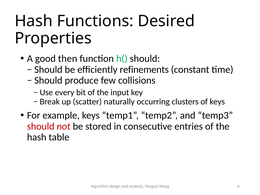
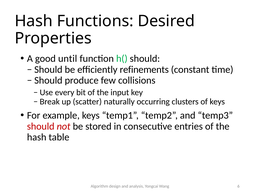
then: then -> until
